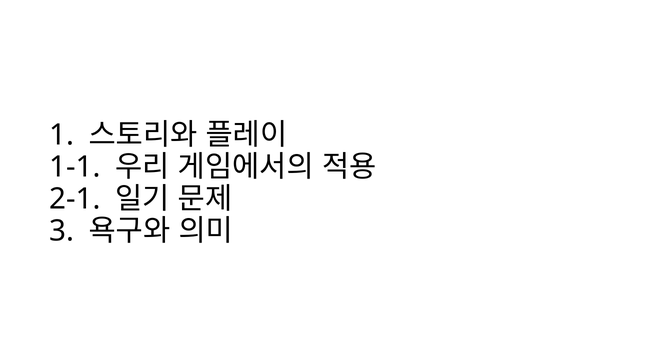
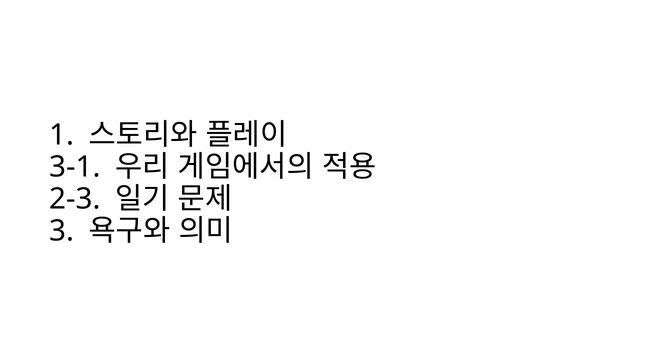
1-1: 1-1 -> 3-1
2-1: 2-1 -> 2-3
